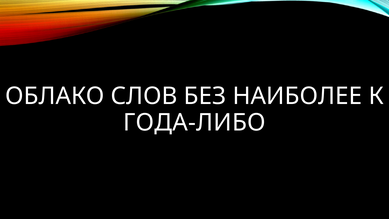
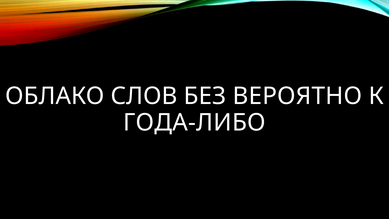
НАИБОЛЕЕ: НАИБОЛЕЕ -> ВЕРОЯТНО
